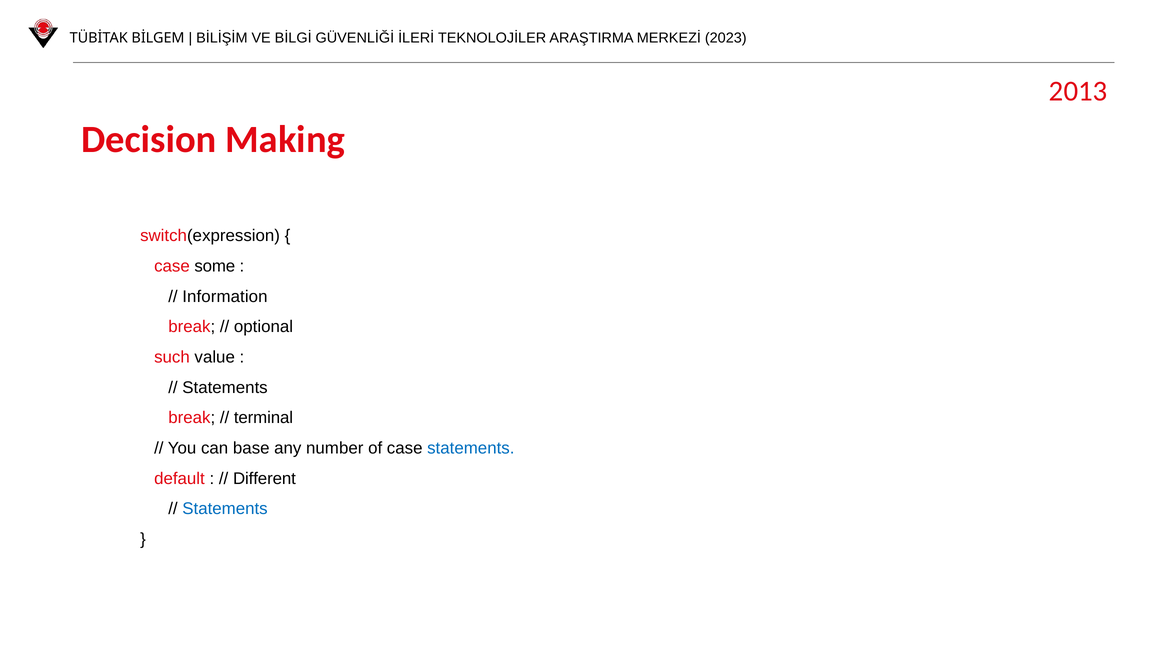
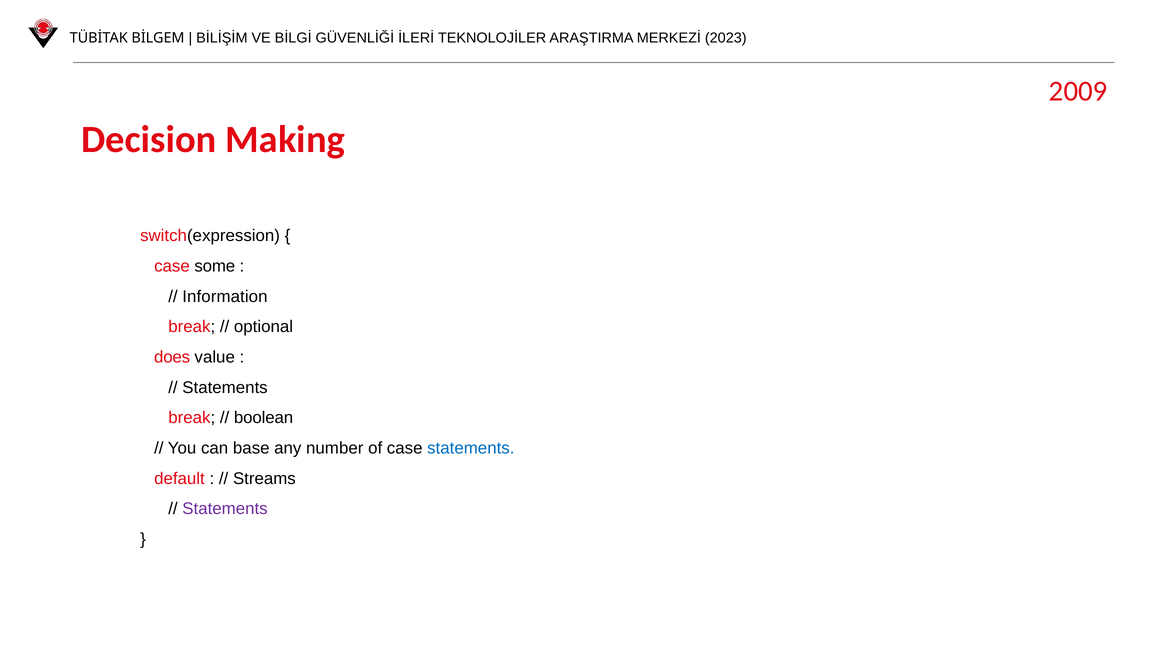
2013: 2013 -> 2009
such: such -> does
terminal: terminal -> boolean
Different: Different -> Streams
Statements at (225, 509) colour: blue -> purple
